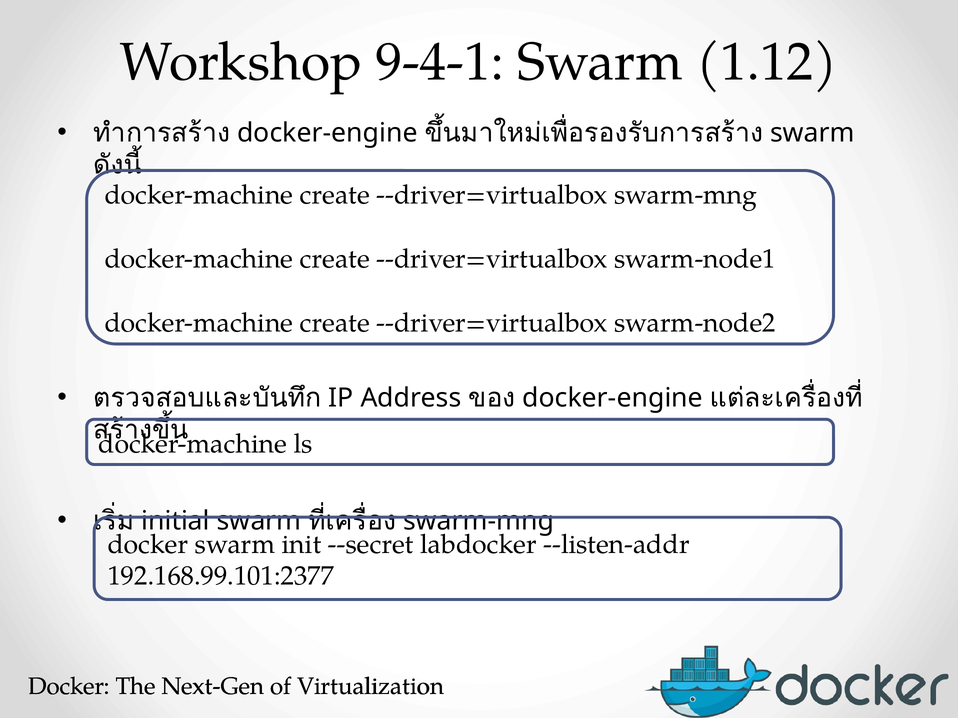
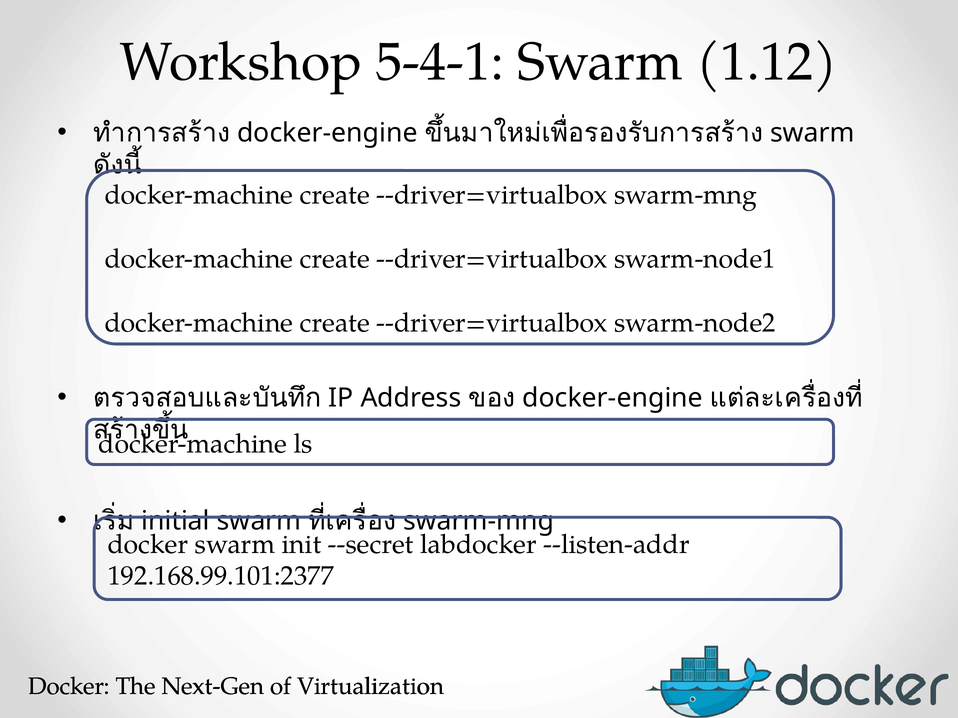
9-4-1: 9-4-1 -> 5-4-1
